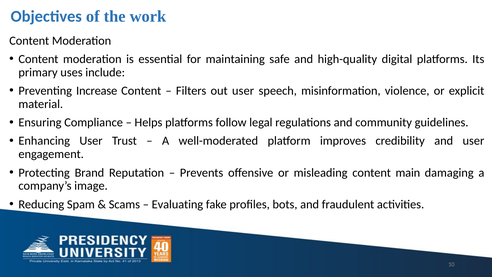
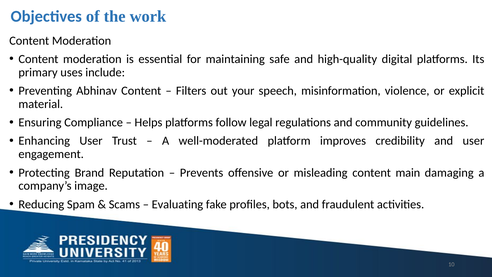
Increase: Increase -> Abhinav
out user: user -> your
